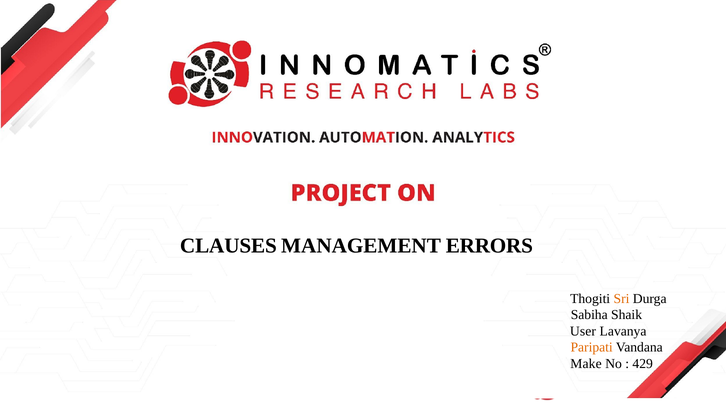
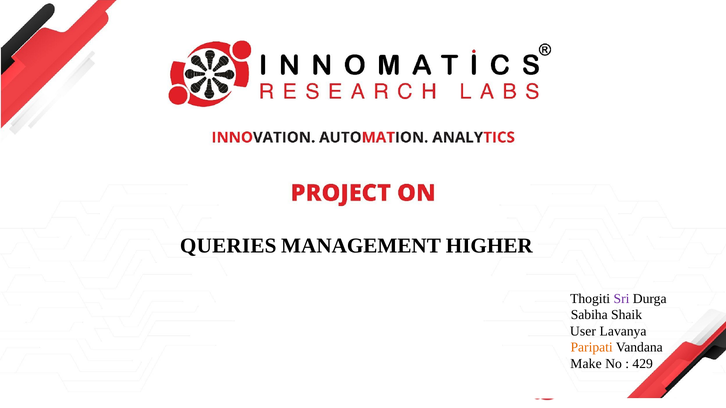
CLAUSES: CLAUSES -> QUERIES
ERRORS: ERRORS -> HIGHER
Sri colour: orange -> purple
